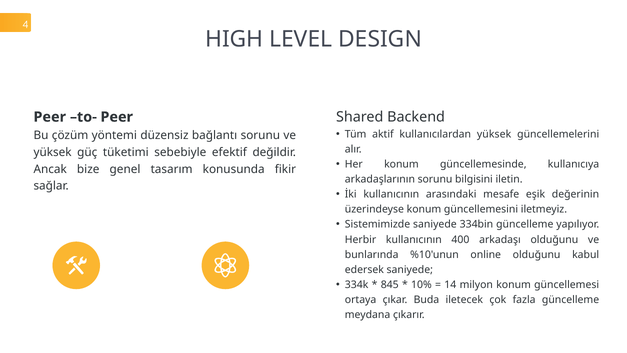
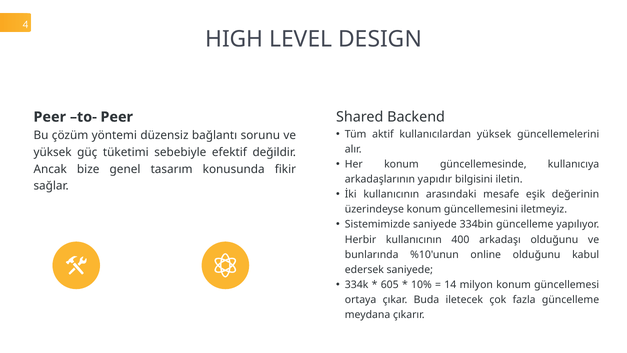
arkadaşlarının sorunu: sorunu -> yapıdır
845: 845 -> 605
